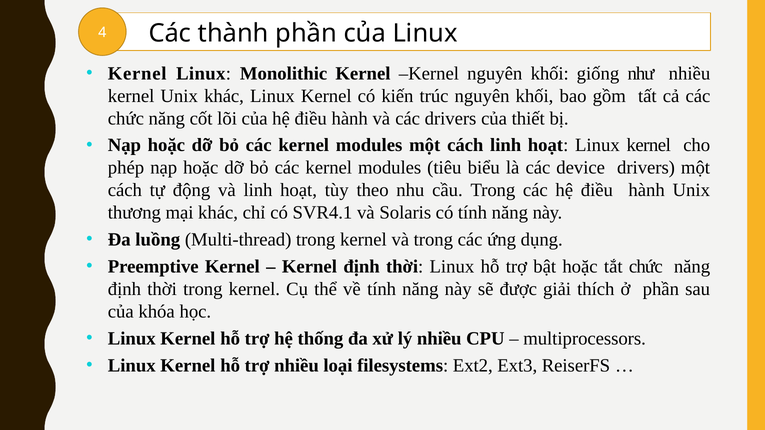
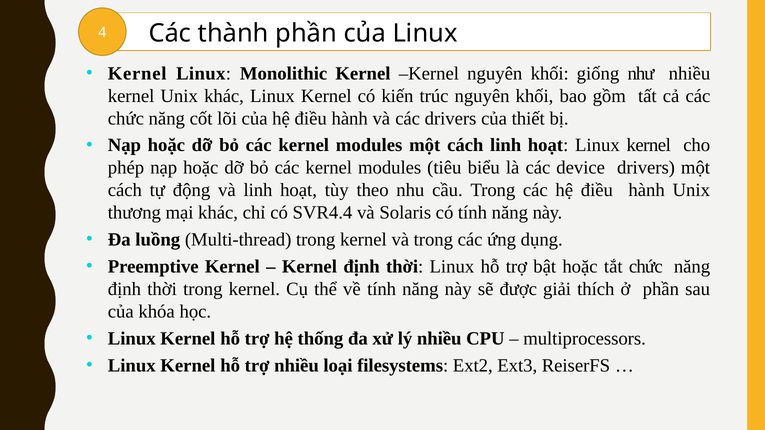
SVR4.1: SVR4.1 -> SVR4.4
